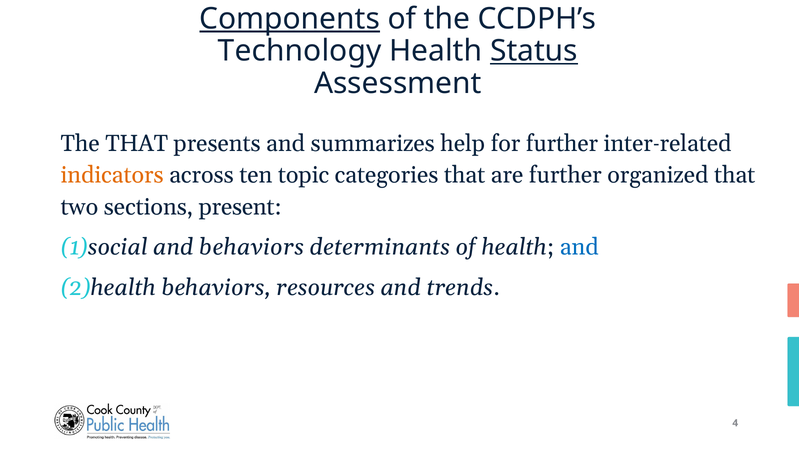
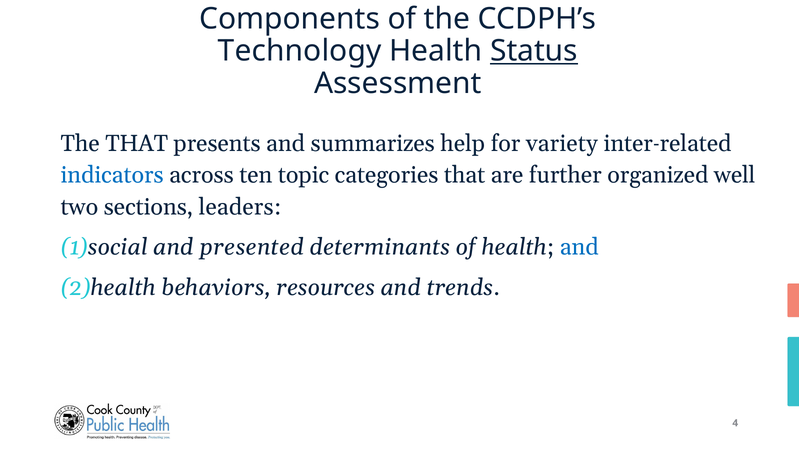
Components underline: present -> none
for further: further -> variety
indicators colour: orange -> blue
organized that: that -> well
present: present -> leaders
and behaviors: behaviors -> presented
